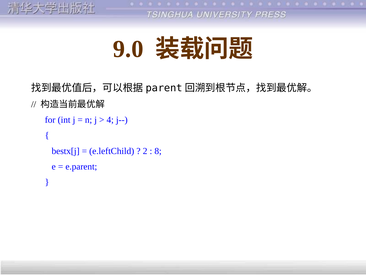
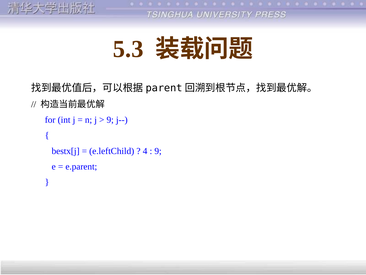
9.0: 9.0 -> 5.3
4 at (110, 120): 4 -> 9
2: 2 -> 4
8 at (158, 151): 8 -> 9
